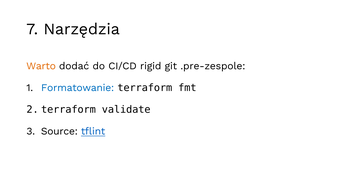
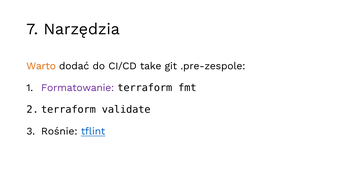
rigid: rigid -> take
Formatowanie colour: blue -> purple
Source: Source -> Rośnie
